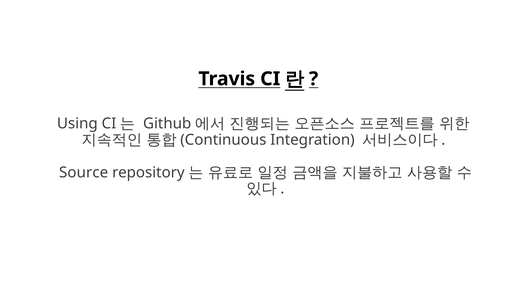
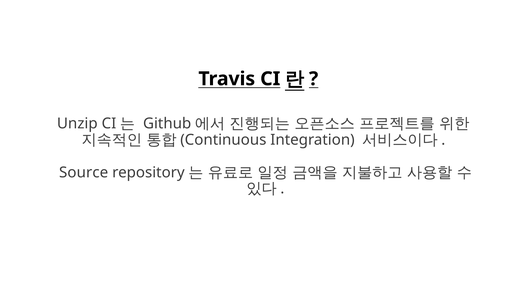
Using: Using -> Unzip
